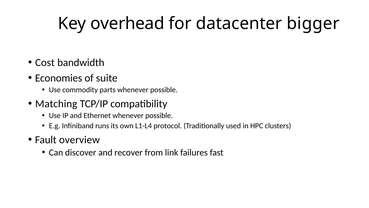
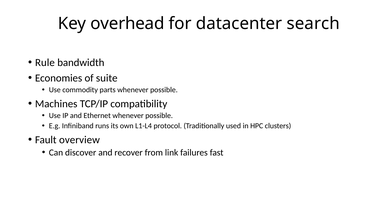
bigger: bigger -> search
Cost: Cost -> Rule
Matching: Matching -> Machines
